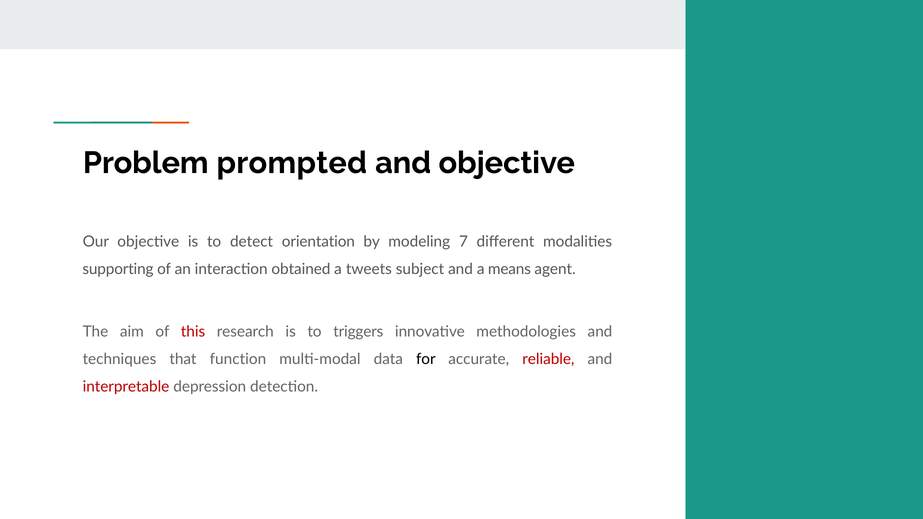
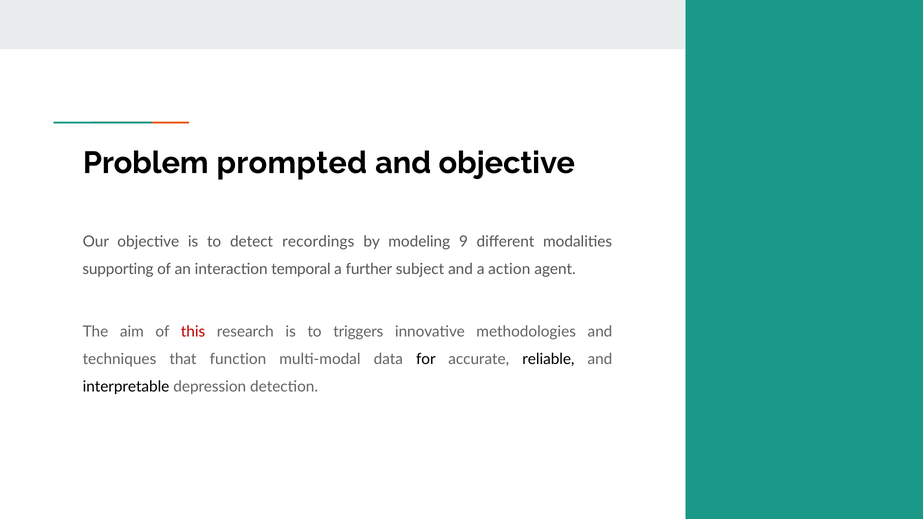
orientation: orientation -> recordings
7: 7 -> 9
obtained: obtained -> temporal
tweets: tweets -> further
means: means -> action
reliable colour: red -> black
interpretable colour: red -> black
